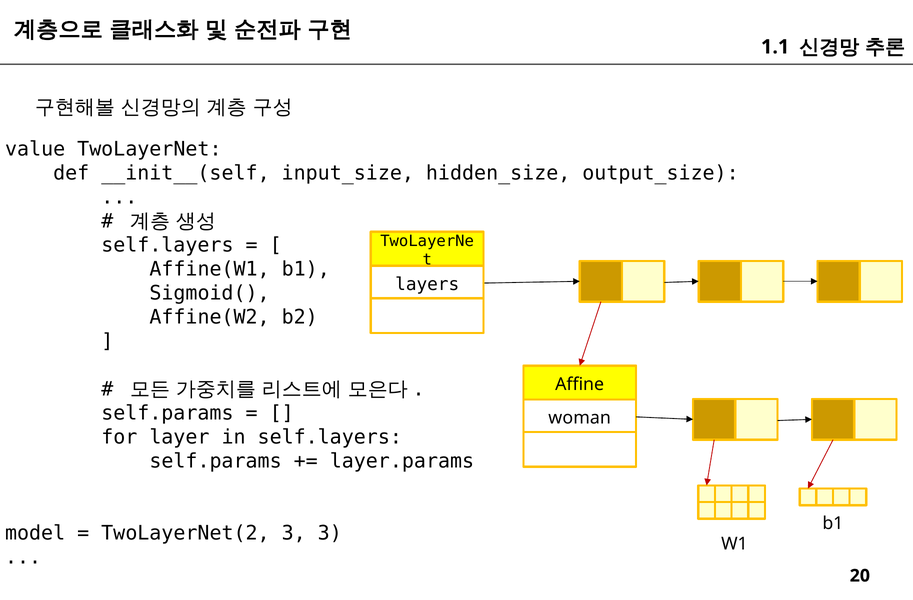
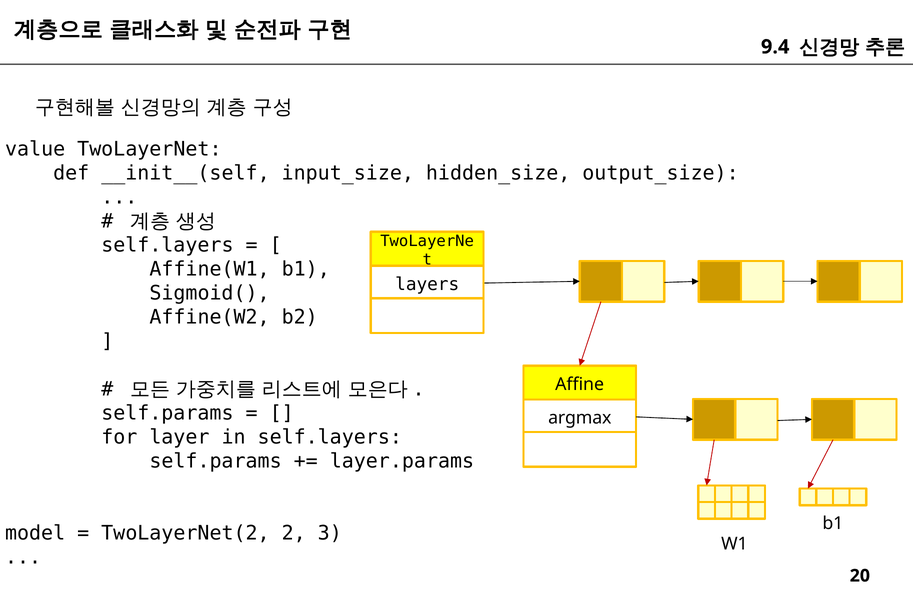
1.1: 1.1 -> 9.4
woman: woman -> argmax
TwoLayerNet(2 3: 3 -> 2
